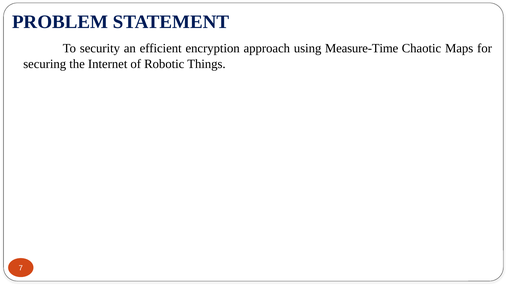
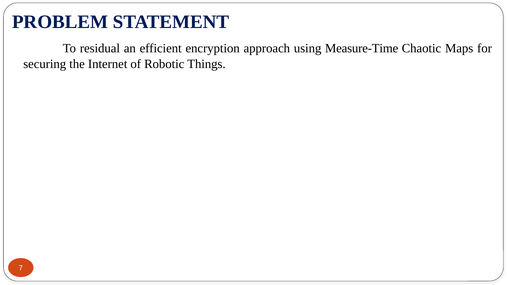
security: security -> residual
